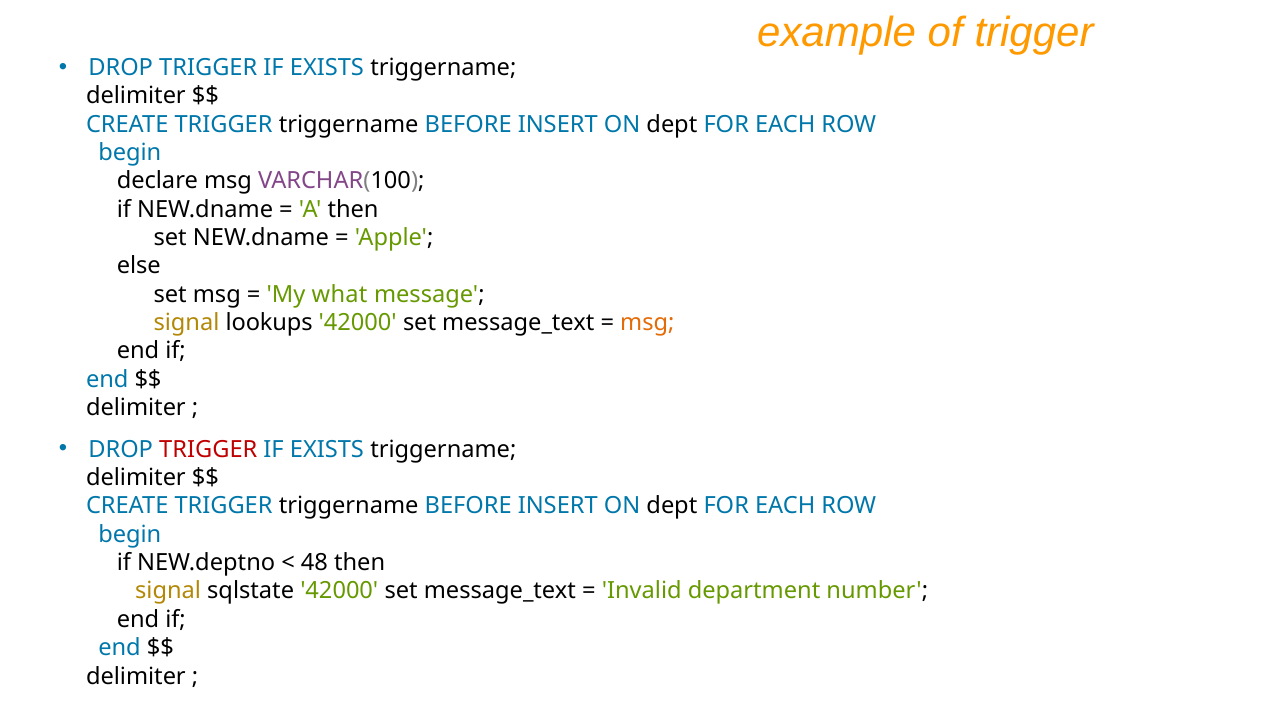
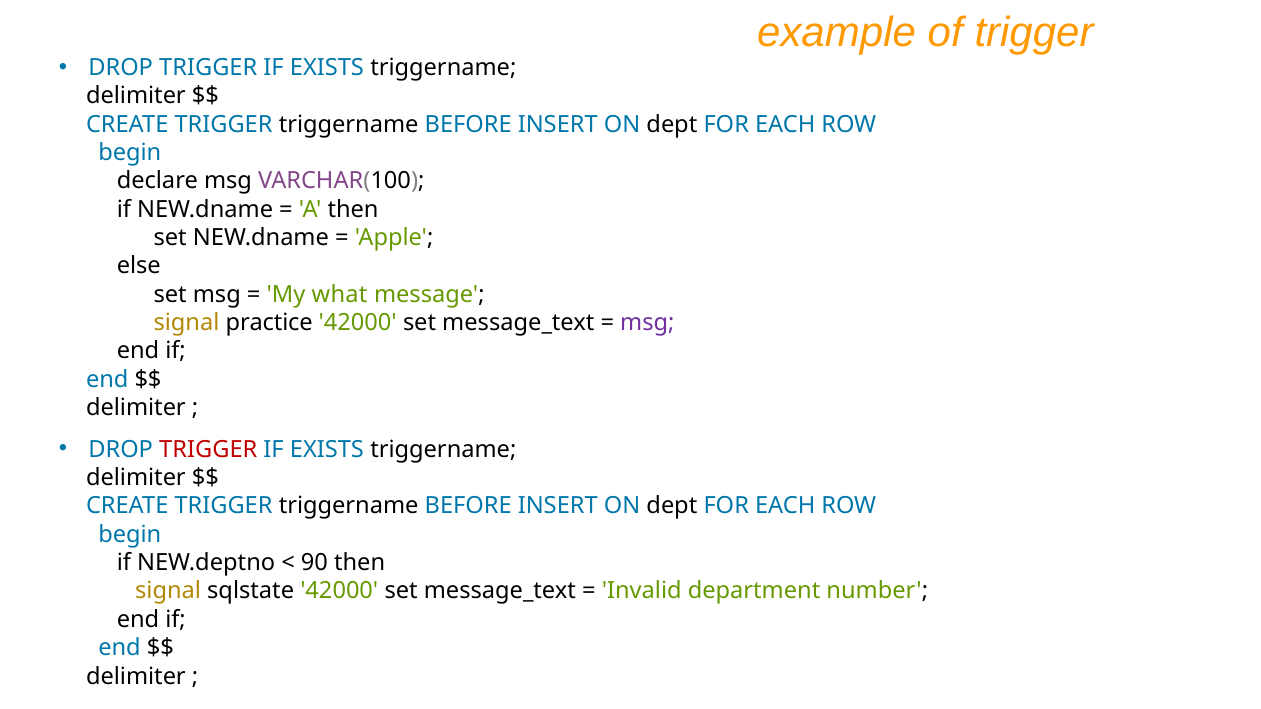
lookups: lookups -> practice
msg at (647, 323) colour: orange -> purple
48: 48 -> 90
